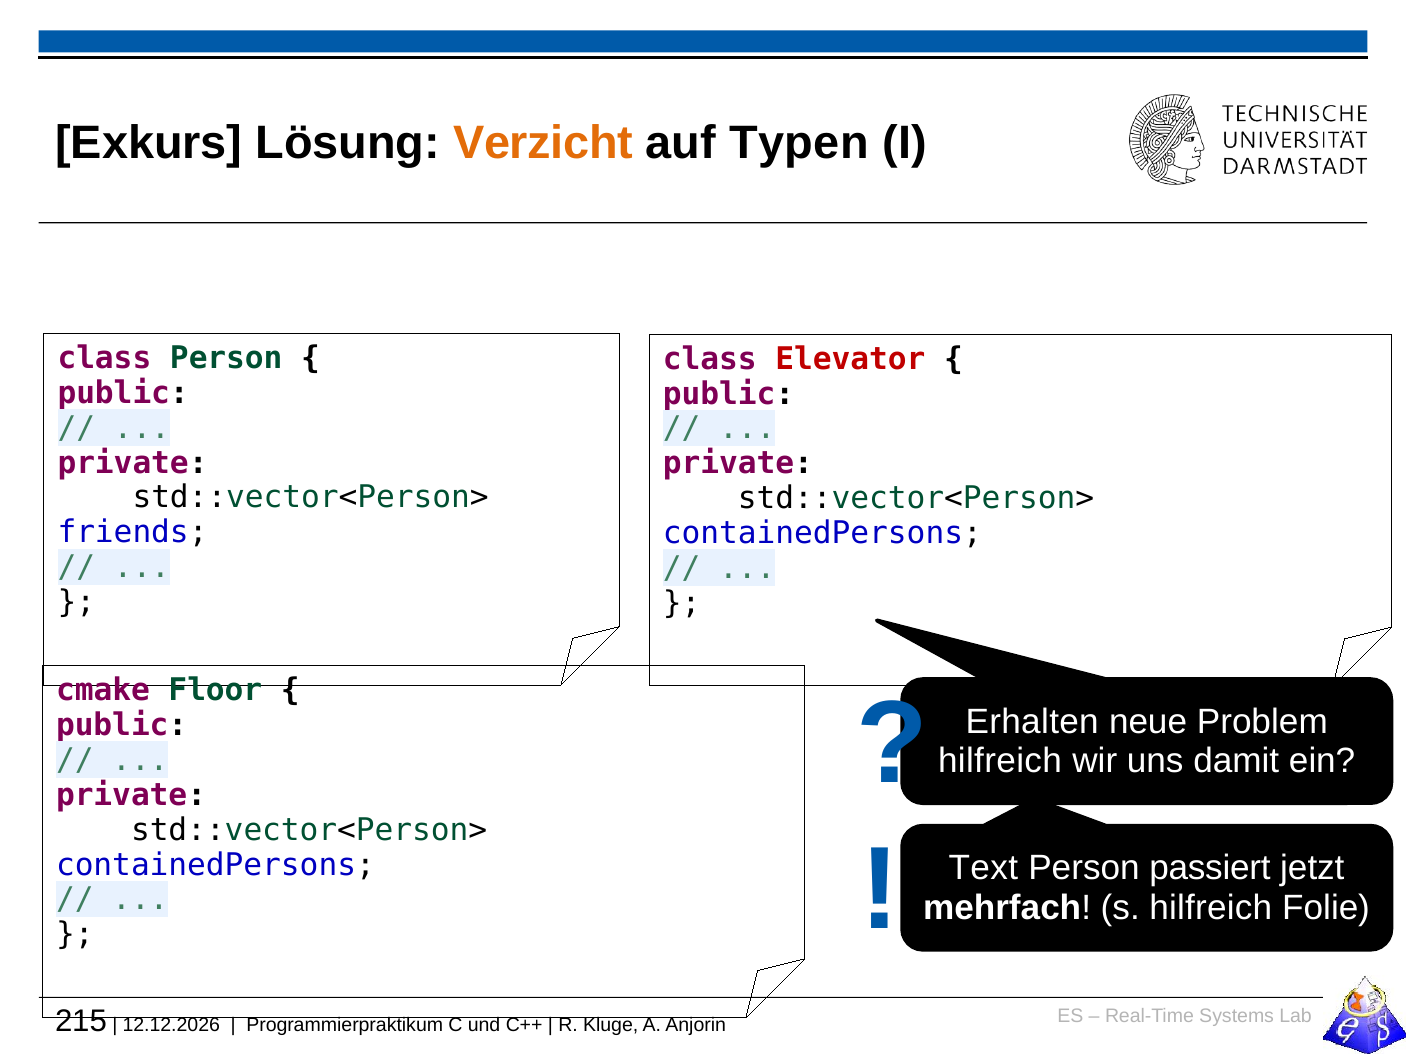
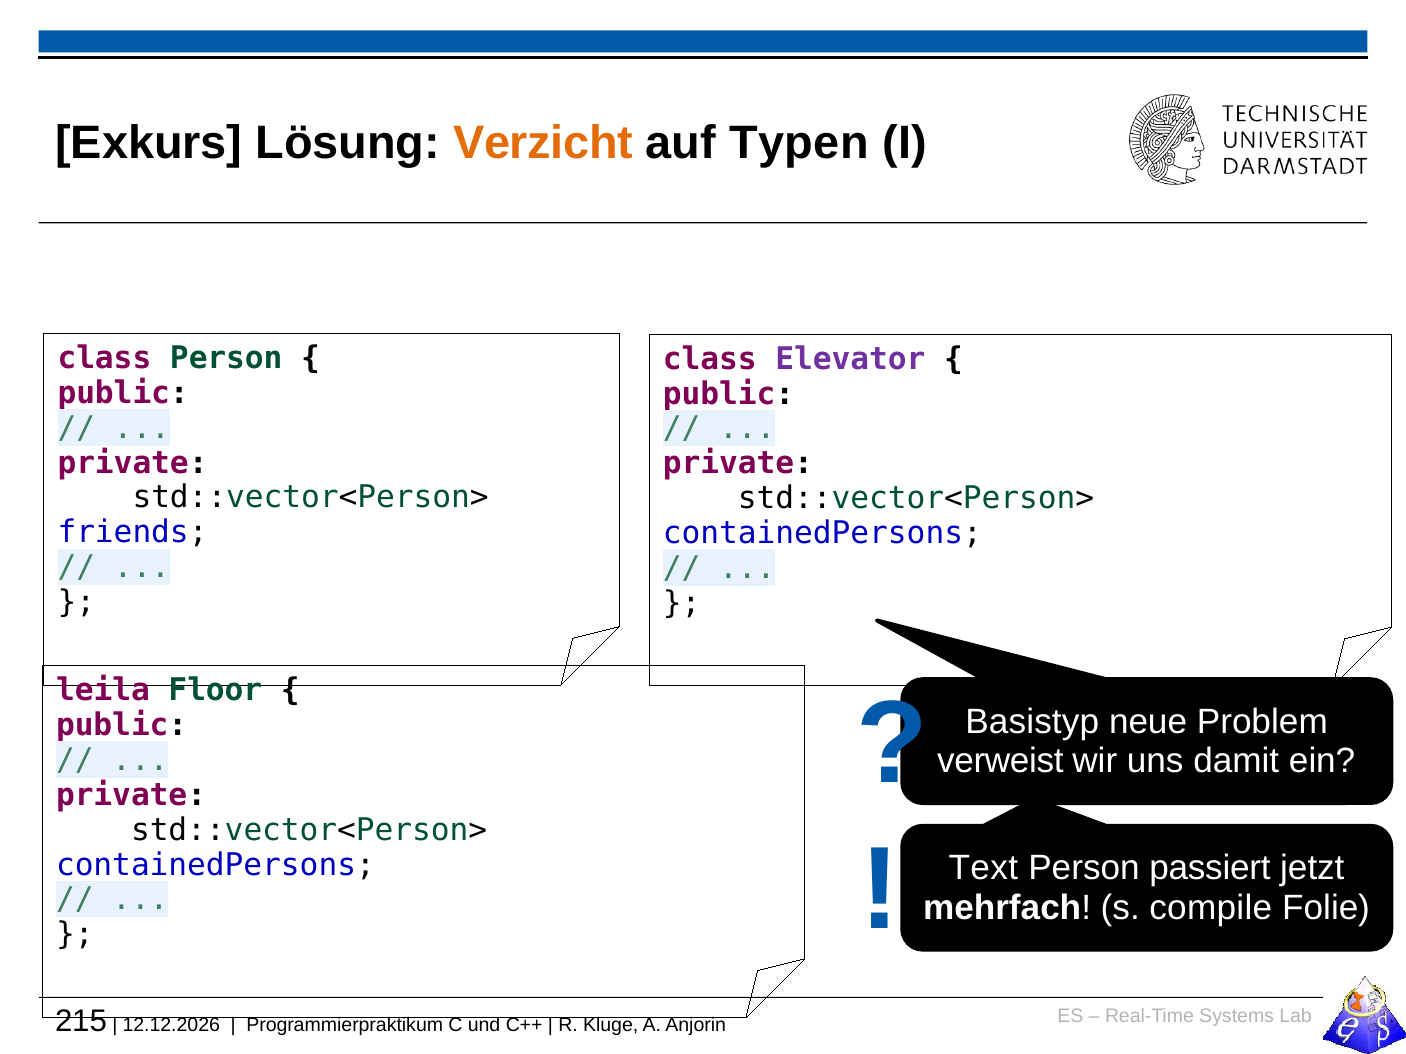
Elevator colour: red -> purple
cmake: cmake -> leila
Erhalten: Erhalten -> Basistyp
hilfreich at (1000, 761): hilfreich -> verweist
s hilfreich: hilfreich -> compile
